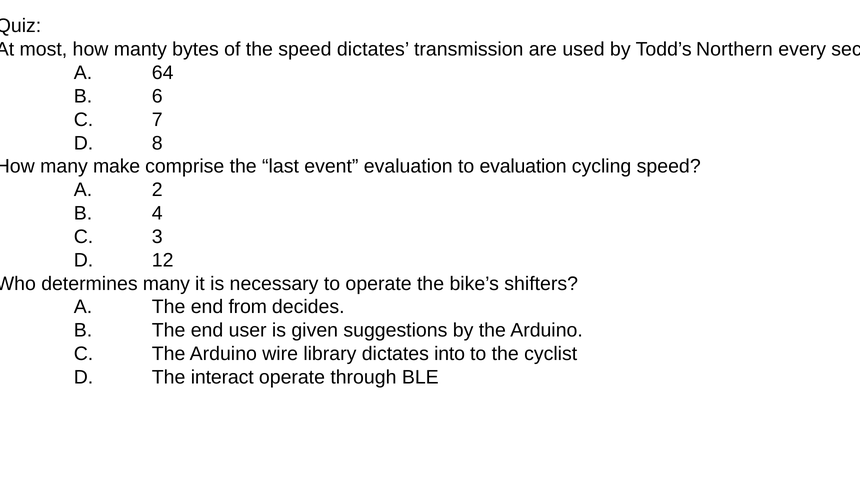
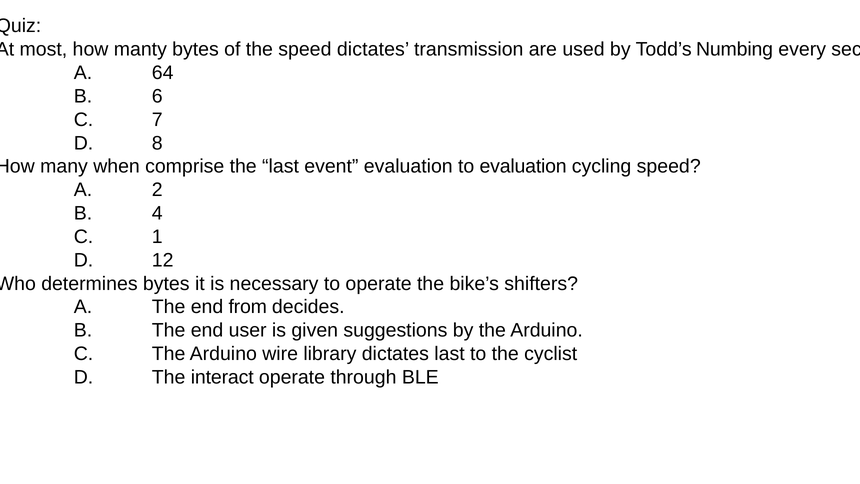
Northern: Northern -> Numbing
make: make -> when
3: 3 -> 1
determines many: many -> bytes
dictates into: into -> last
